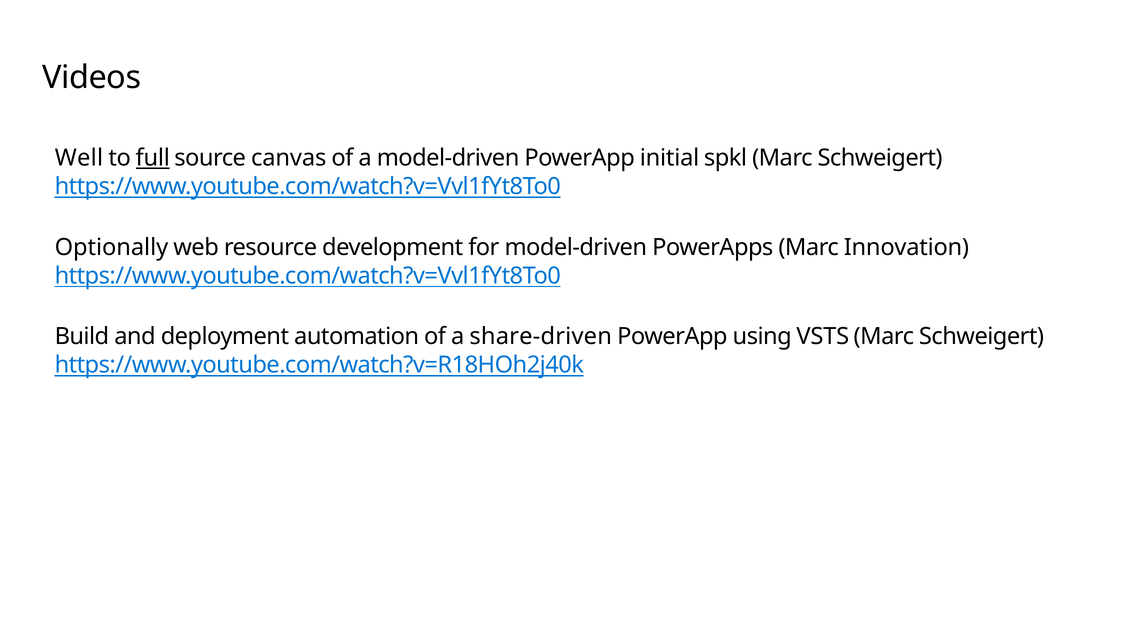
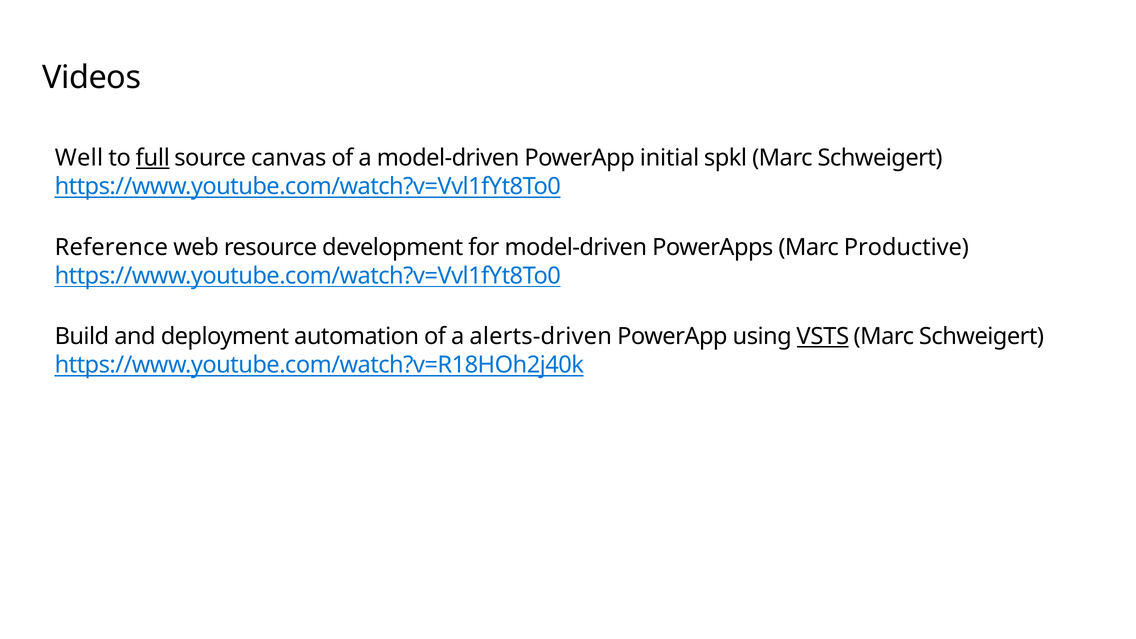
Optionally: Optionally -> Reference
Innovation: Innovation -> Productive
share-driven: share-driven -> alerts-driven
VSTS underline: none -> present
